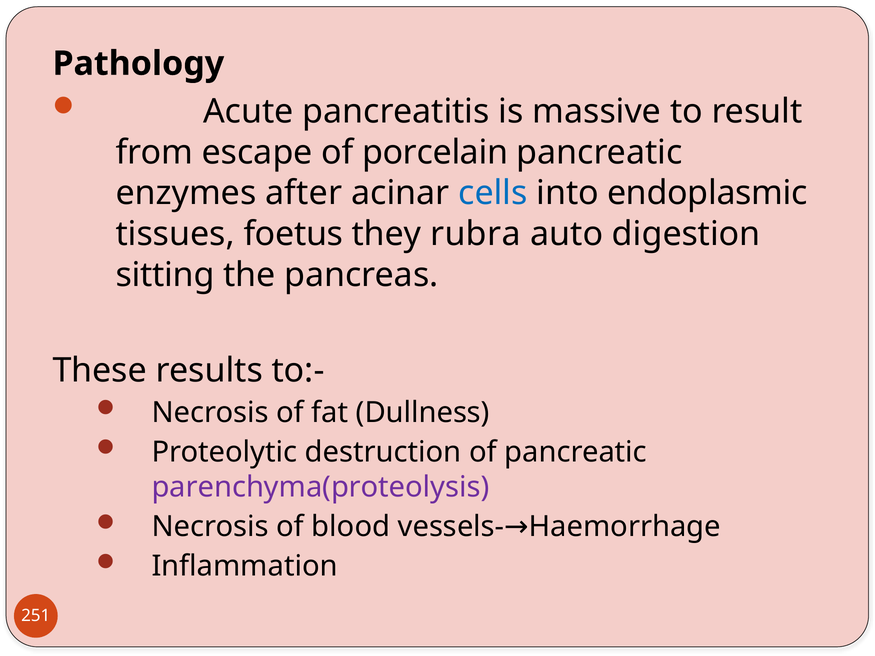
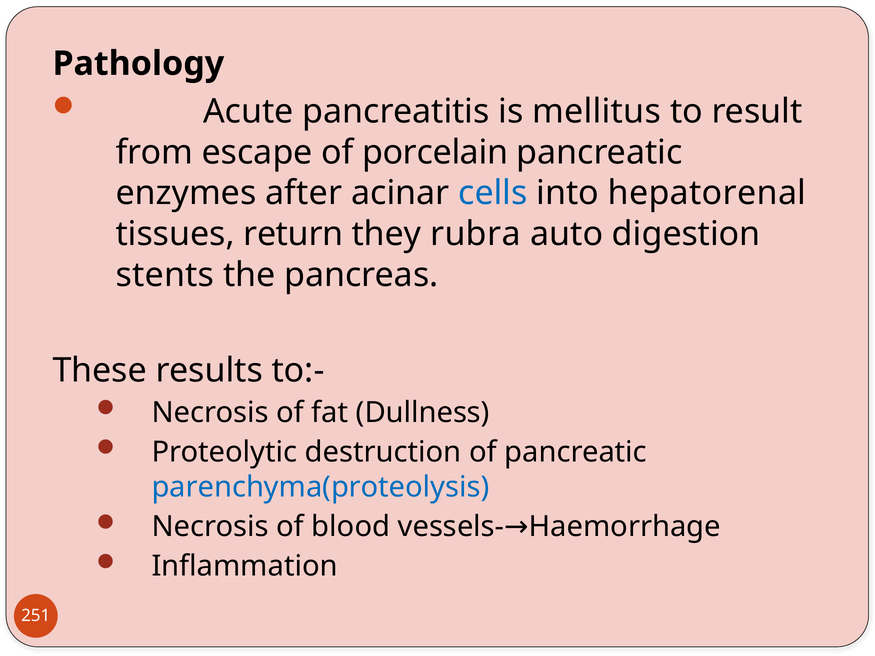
massive: massive -> mellitus
endoplasmic: endoplasmic -> hepatorenal
foetus: foetus -> return
sitting: sitting -> stents
parenchyma(proteolysis colour: purple -> blue
